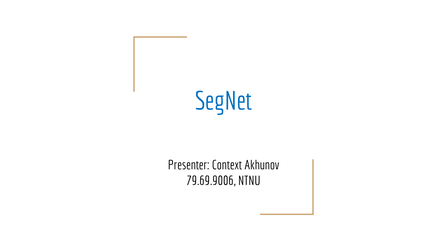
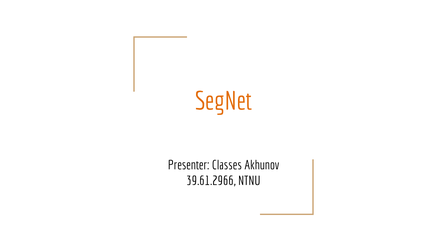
SegNet colour: blue -> orange
Context: Context -> Classes
79.69.9006: 79.69.9006 -> 39.61.2966
